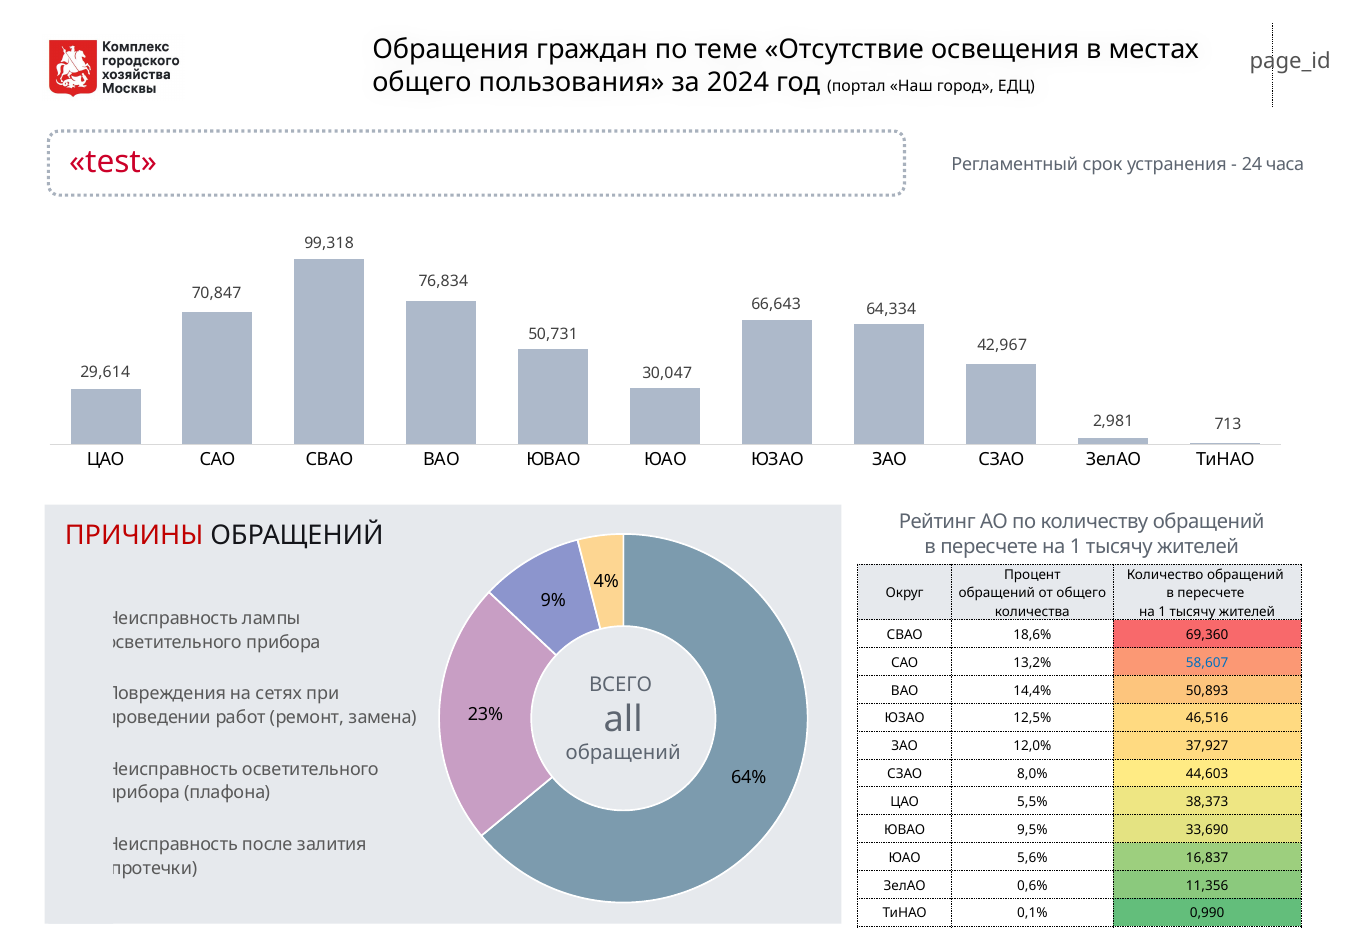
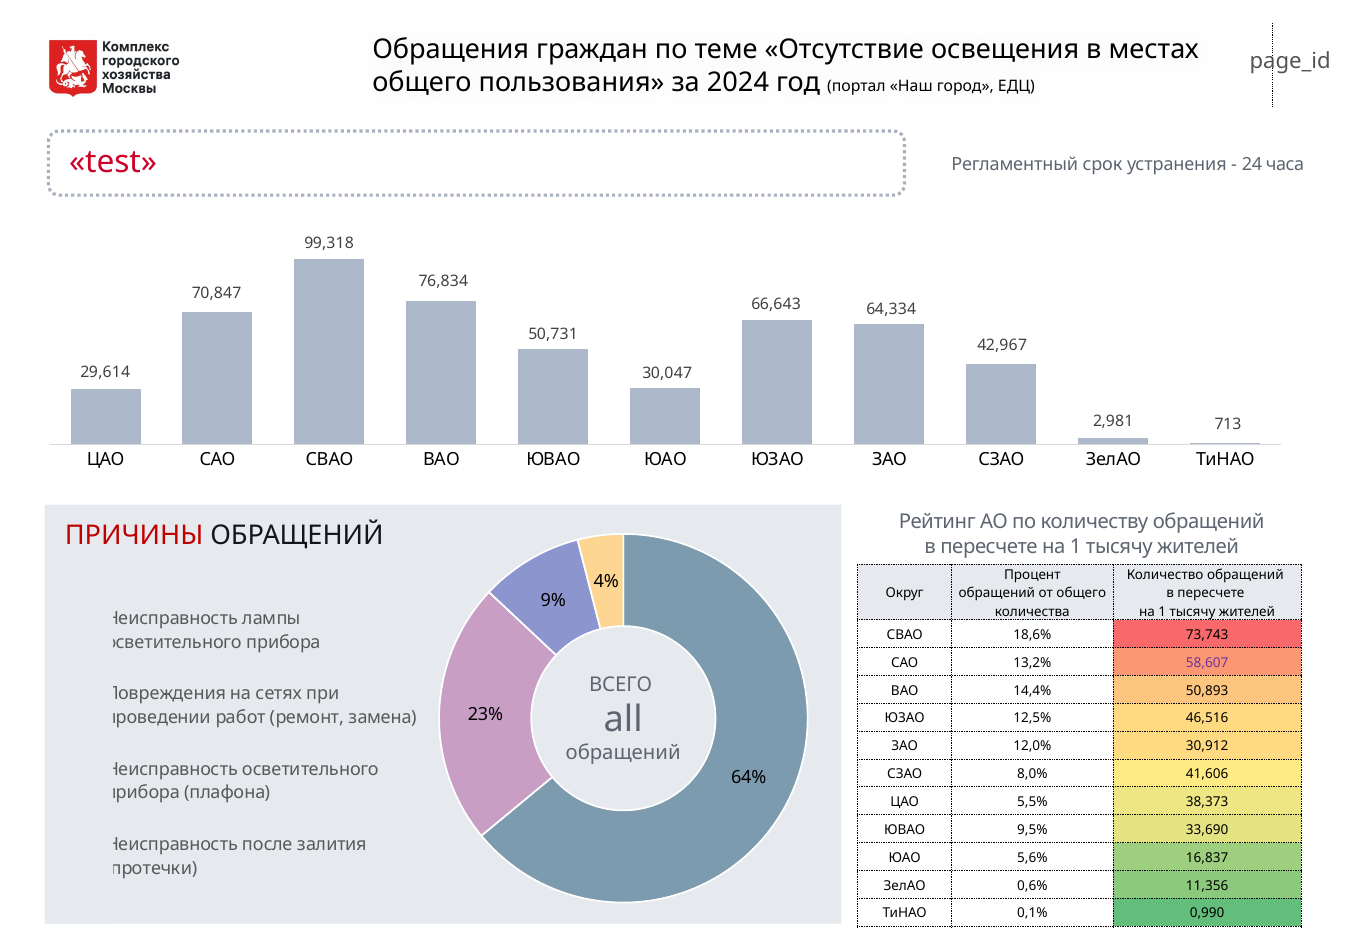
69,360: 69,360 -> 73,743
58,607 colour: blue -> purple
37,927: 37,927 -> 30,912
44,603: 44,603 -> 41,606
